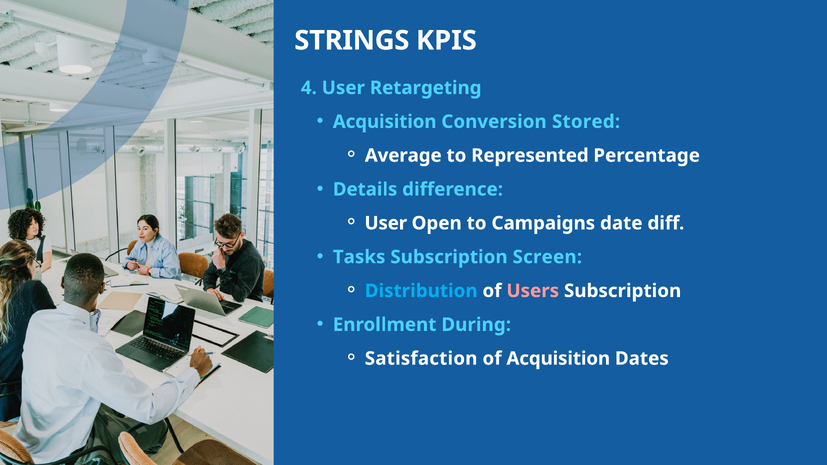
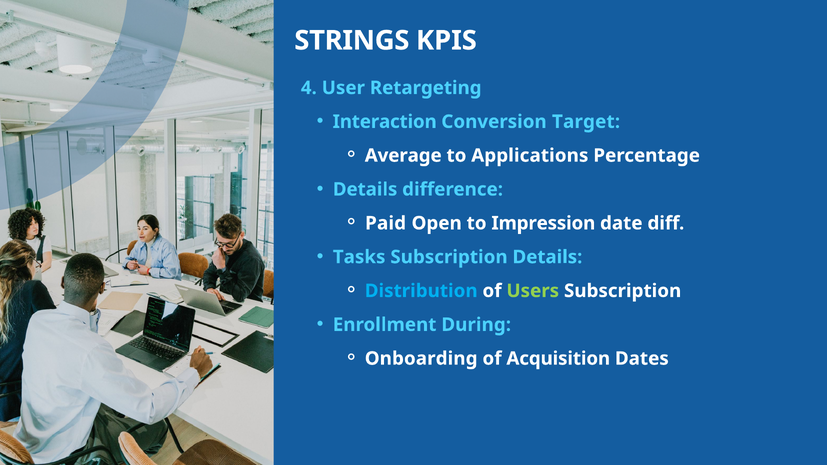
Acquisition at (385, 122): Acquisition -> Interaction
Stored: Stored -> Target
Represented: Represented -> Applications
User at (386, 223): User -> Paid
Campaigns: Campaigns -> Impression
Subscription Screen: Screen -> Details
Users colour: pink -> light green
Satisfaction: Satisfaction -> Onboarding
